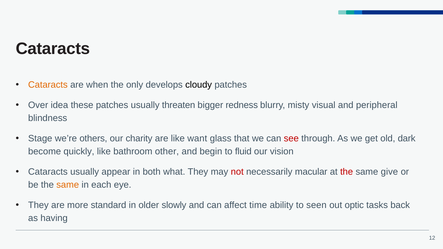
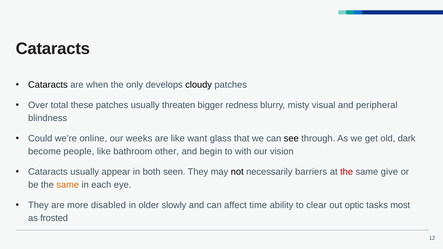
Cataracts at (48, 85) colour: orange -> black
idea: idea -> total
Stage: Stage -> Could
others: others -> online
charity: charity -> weeks
see colour: red -> black
quickly: quickly -> people
fluid: fluid -> with
what: what -> seen
not colour: red -> black
macular: macular -> barriers
standard: standard -> disabled
seen: seen -> clear
back: back -> most
having: having -> frosted
